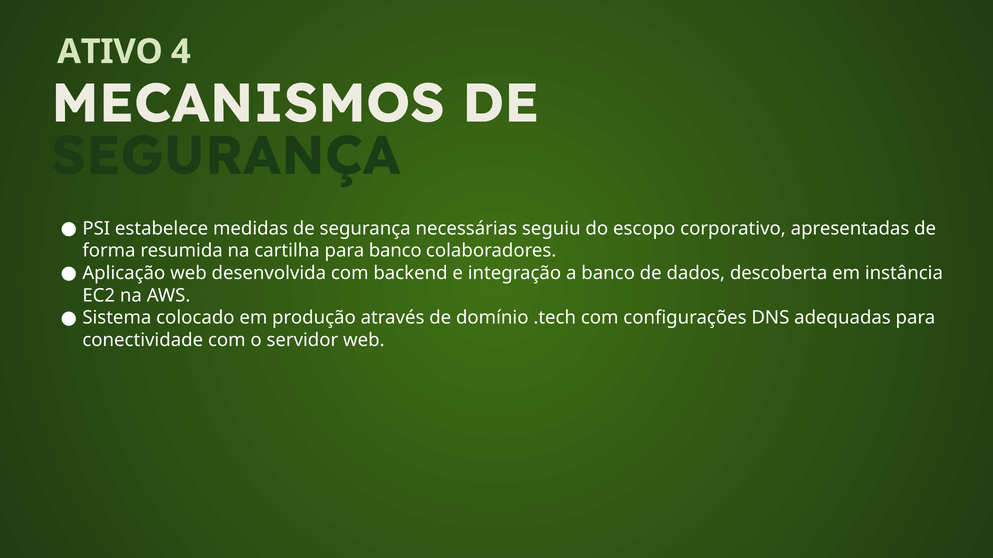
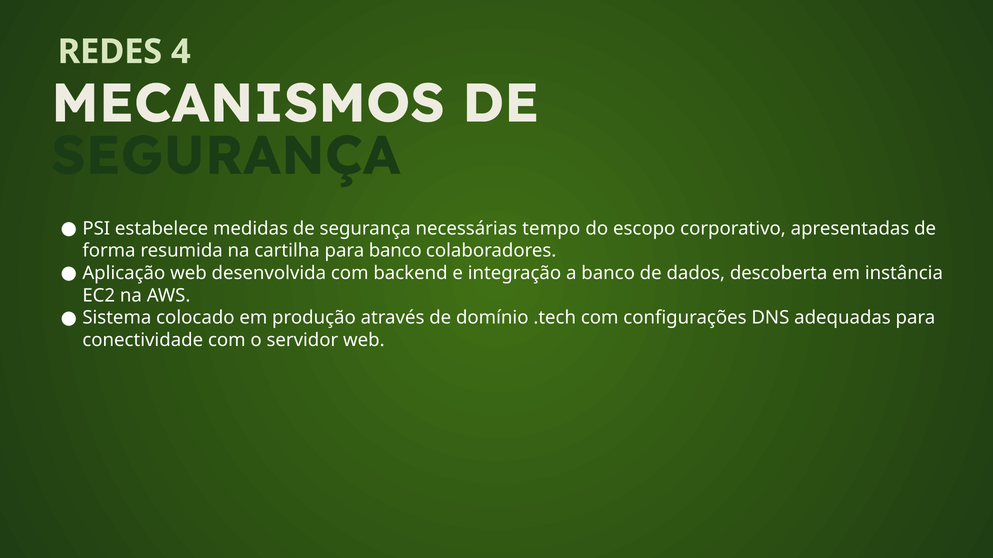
ATIVO: ATIVO -> REDES
seguiu: seguiu -> tempo
